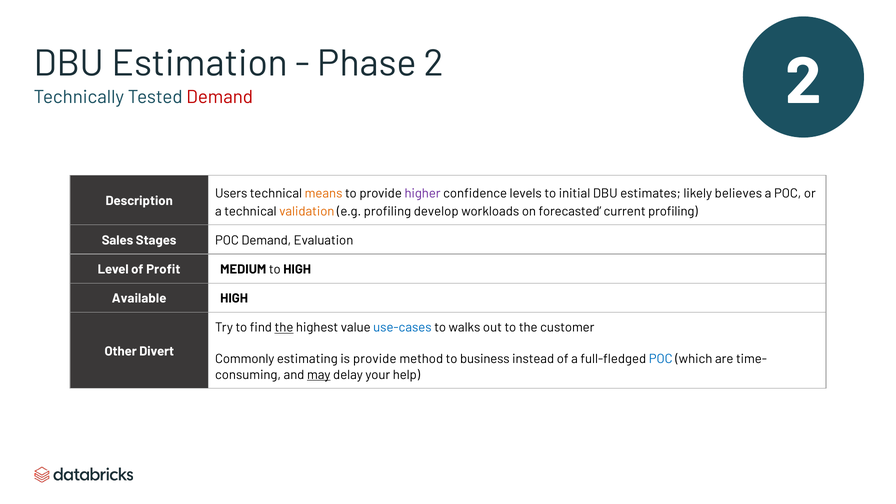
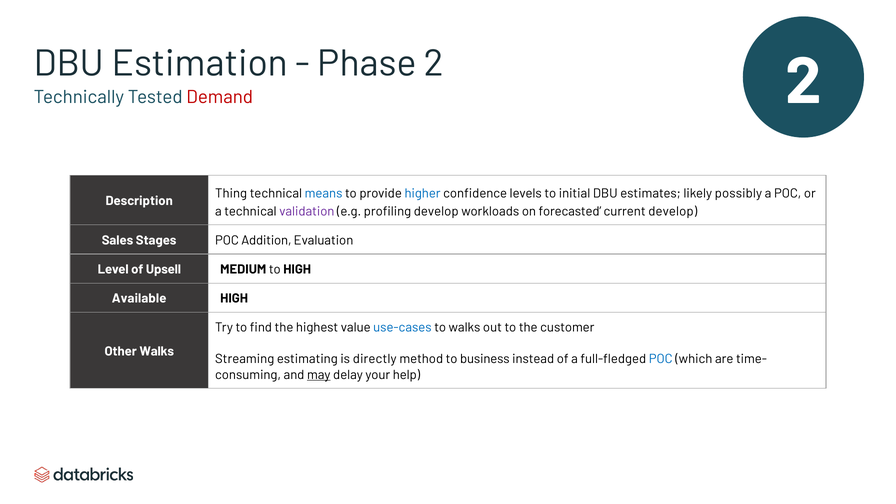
Users: Users -> Thing
means colour: orange -> blue
higher colour: purple -> blue
believes: believes -> possibly
validation colour: orange -> purple
current profiling: profiling -> develop
POC Demand: Demand -> Addition
Profit: Profit -> Upsell
the at (284, 328) underline: present -> none
Other Divert: Divert -> Walks
Commonly: Commonly -> Streaming
is provide: provide -> directly
